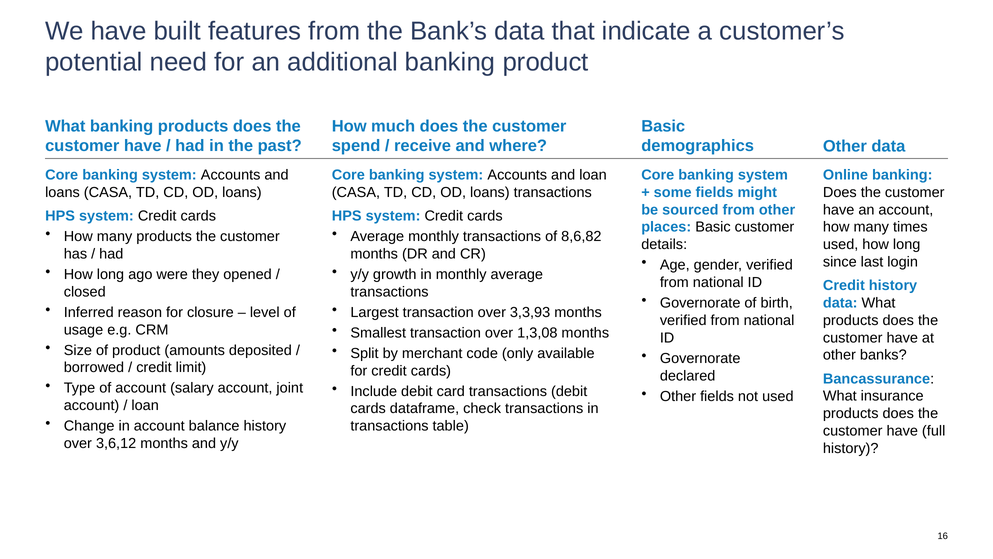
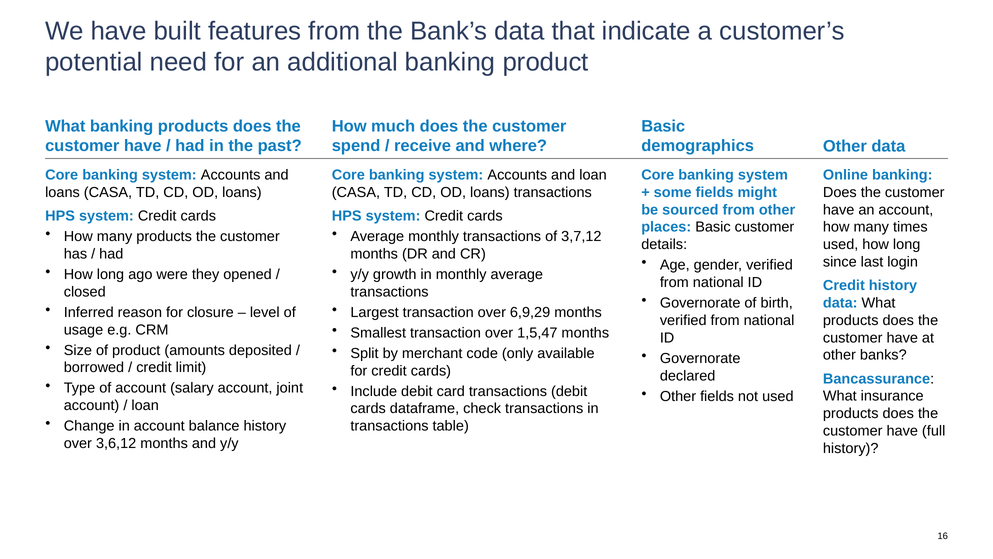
8,6,82: 8,6,82 -> 3,7,12
3,3,93: 3,3,93 -> 6,9,29
1,3,08: 1,3,08 -> 1,5,47
